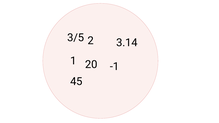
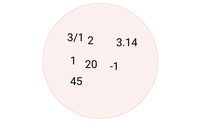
3/5: 3/5 -> 3/1
